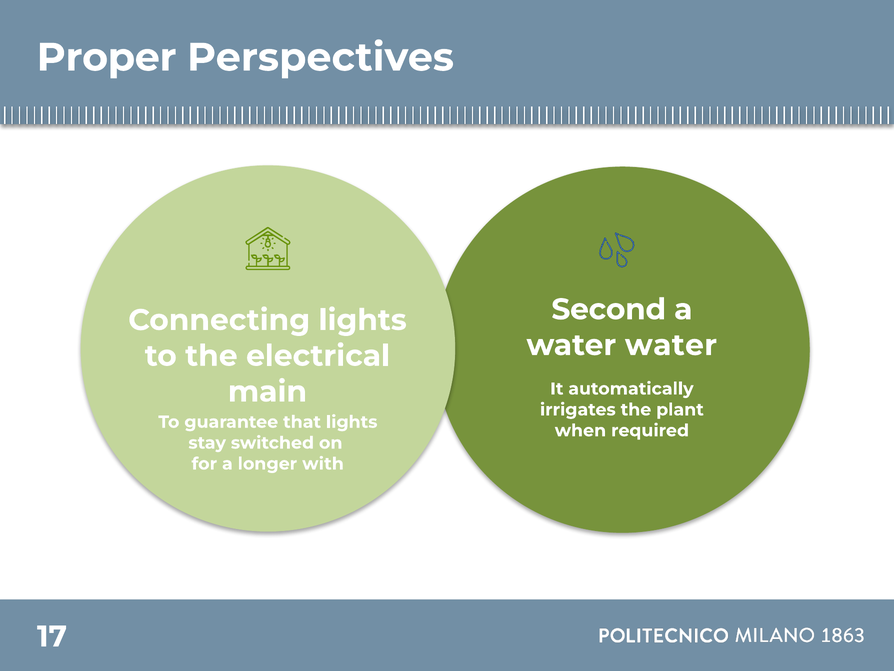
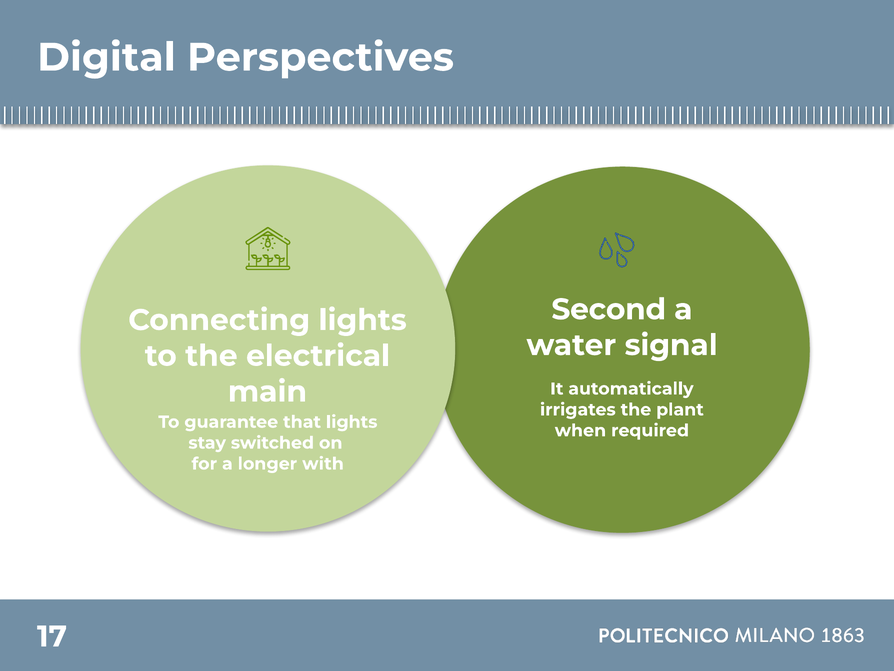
Proper: Proper -> Digital
water water: water -> signal
